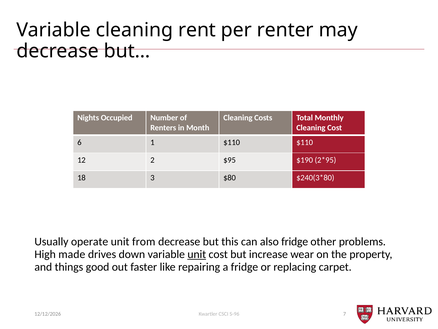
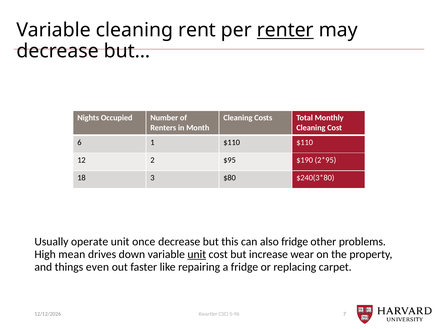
renter underline: none -> present
from: from -> once
made: made -> mean
good: good -> even
